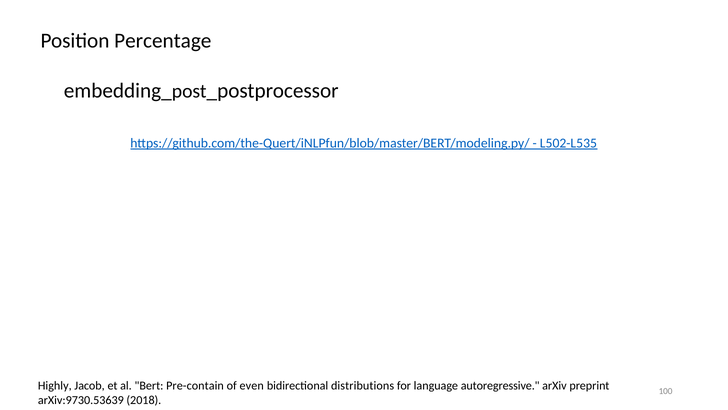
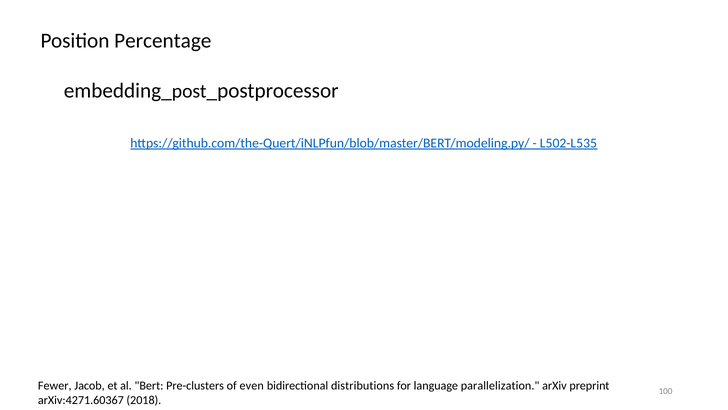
Highly: Highly -> Fewer
Pre-contain: Pre-contain -> Pre-clusters
autoregressive: autoregressive -> parallelization
arXiv:9730.53639: arXiv:9730.53639 -> arXiv:4271.60367
